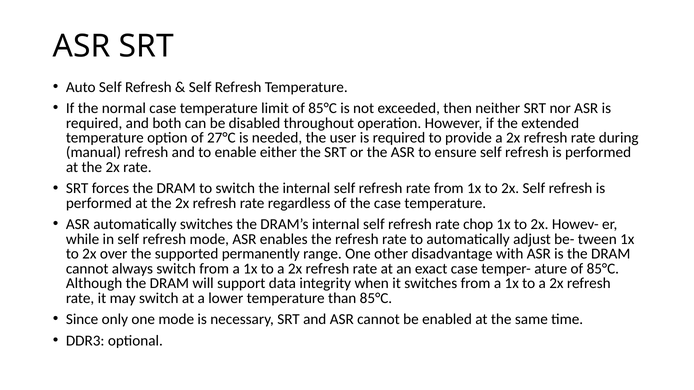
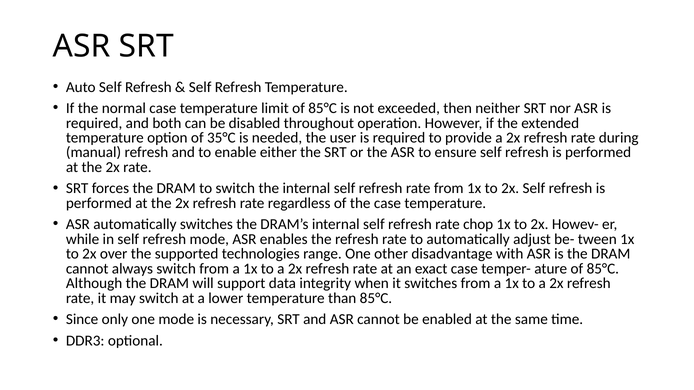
27°C: 27°C -> 35°C
permanently: permanently -> technologies
